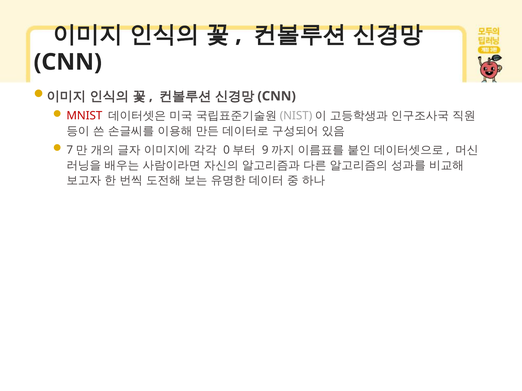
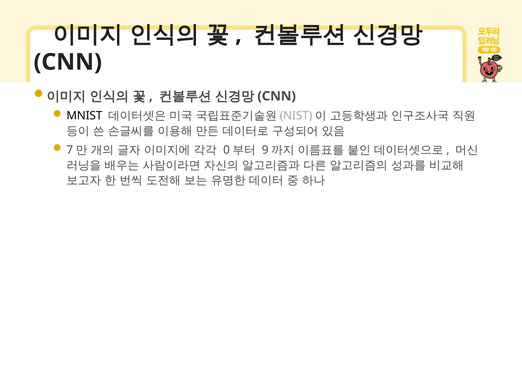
MNIST colour: red -> black
